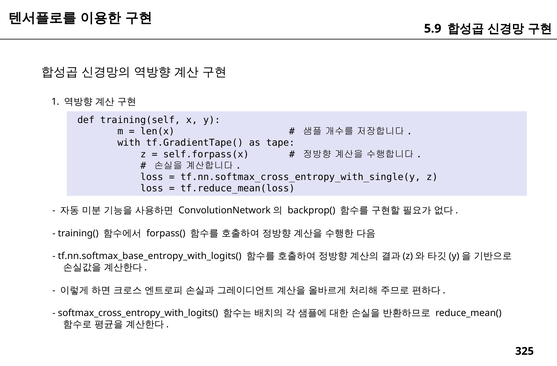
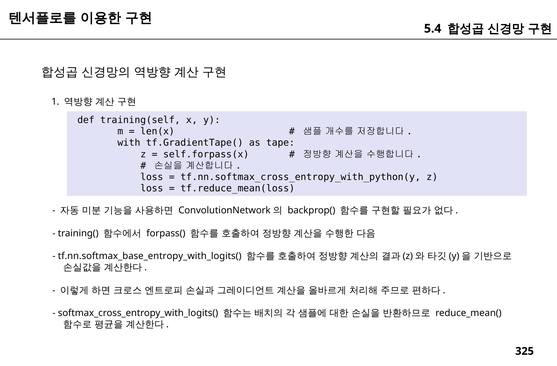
5.9: 5.9 -> 5.4
tf.nn.softmax_cross_entropy_with_single(y: tf.nn.softmax_cross_entropy_with_single(y -> tf.nn.softmax_cross_entropy_with_python(y
